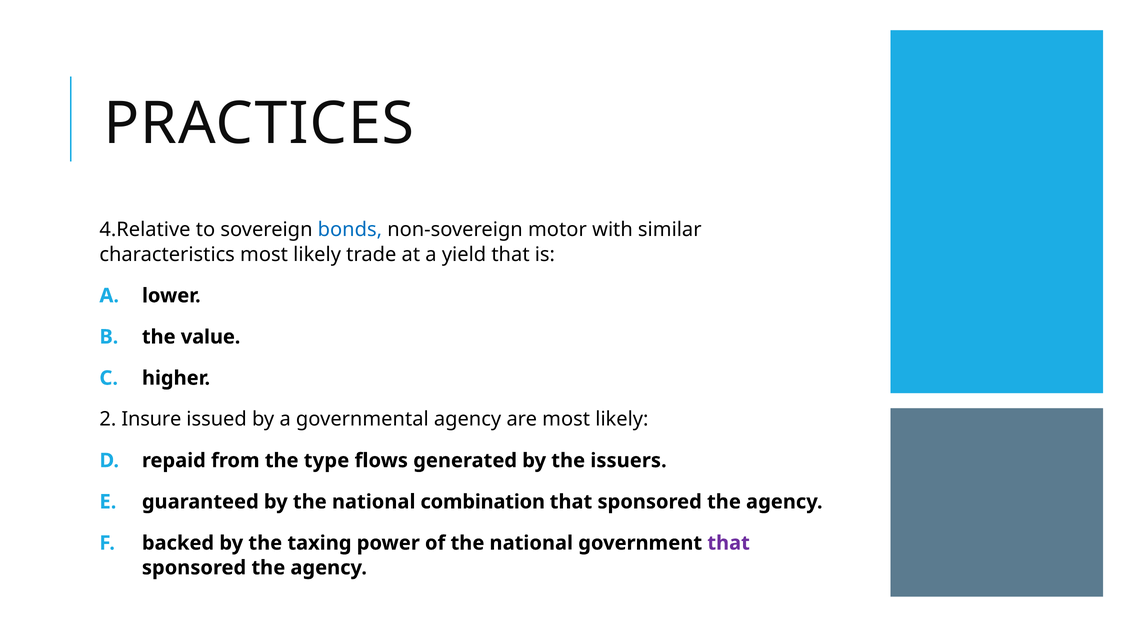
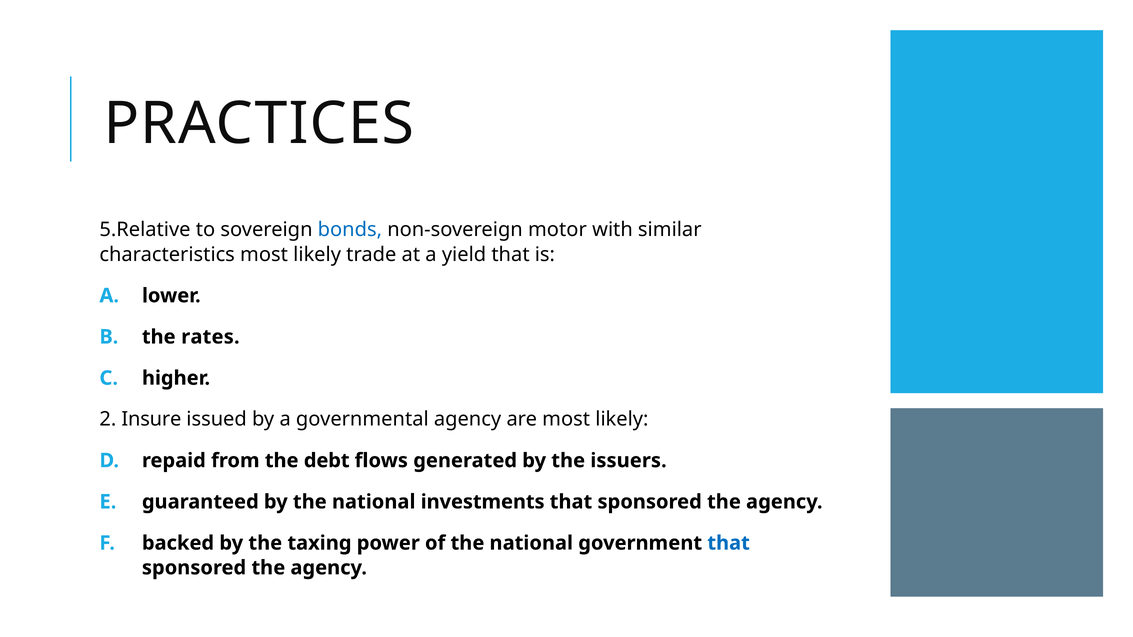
4.Relative: 4.Relative -> 5.Relative
value: value -> rates
type: type -> debt
combination: combination -> investments
that at (729, 543) colour: purple -> blue
